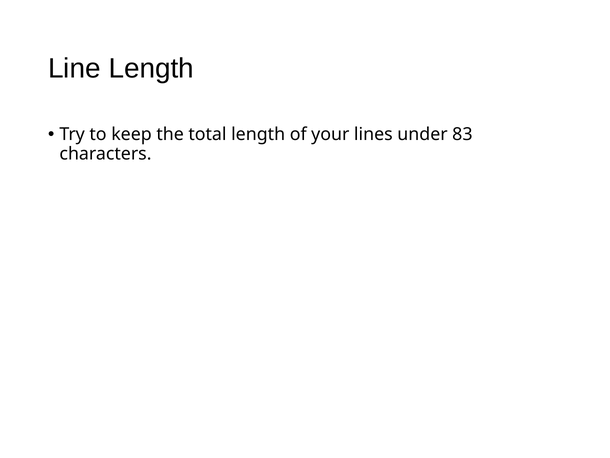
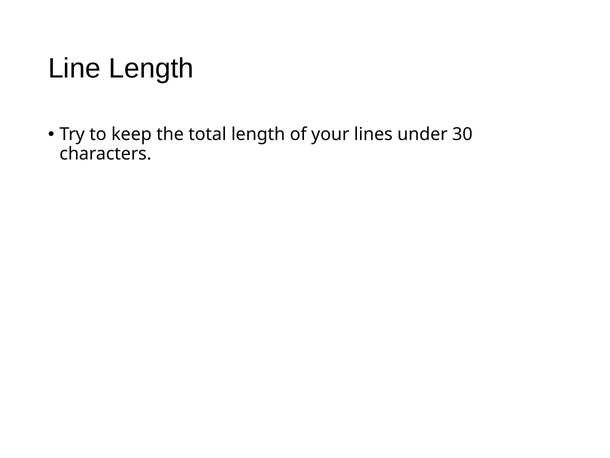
83: 83 -> 30
